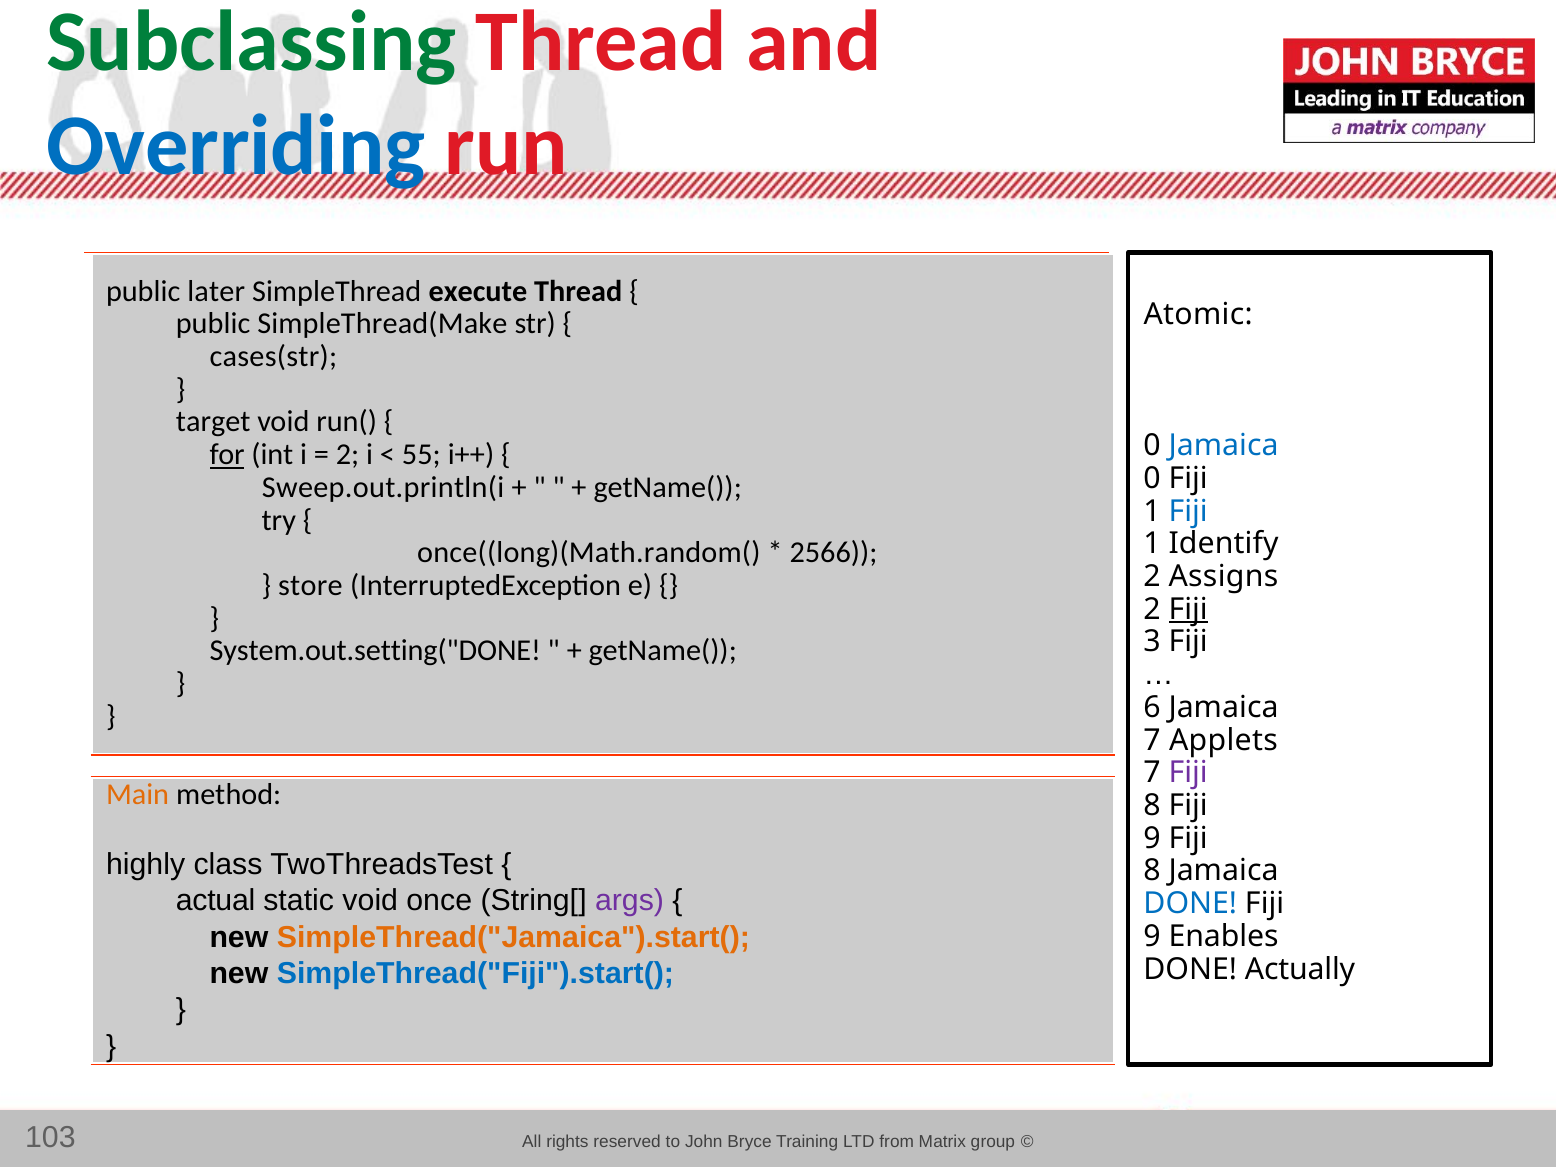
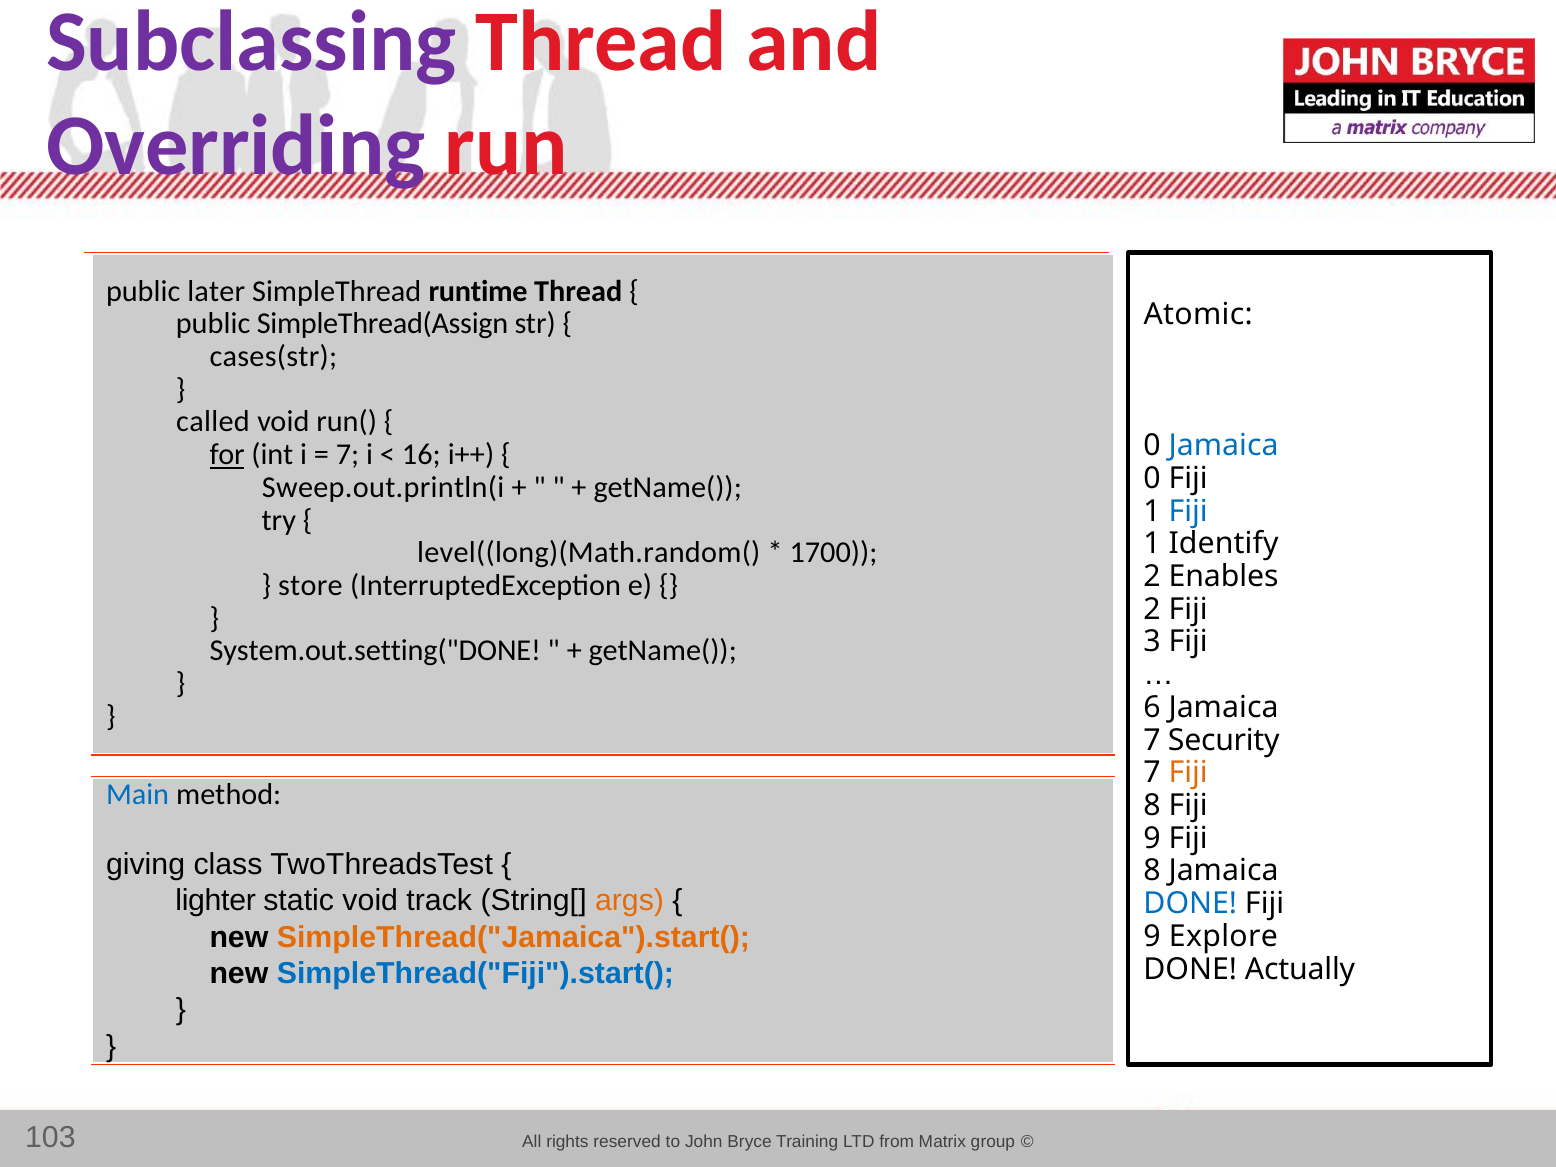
Subclassing colour: green -> purple
Overriding colour: blue -> purple
execute: execute -> runtime
SimpleThread(Make: SimpleThread(Make -> SimpleThread(Assign
target: target -> called
2 at (348, 455): 2 -> 7
55: 55 -> 16
once((long)(Math.random(: once((long)(Math.random( -> level((long)(Math.random(
2566: 2566 -> 1700
Assigns: Assigns -> Enables
Fiji at (1188, 609) underline: present -> none
Applets: Applets -> Security
Fiji at (1188, 773) colour: purple -> orange
Main colour: orange -> blue
highly: highly -> giving
actual: actual -> lighter
once: once -> track
args colour: purple -> orange
Enables: Enables -> Explore
